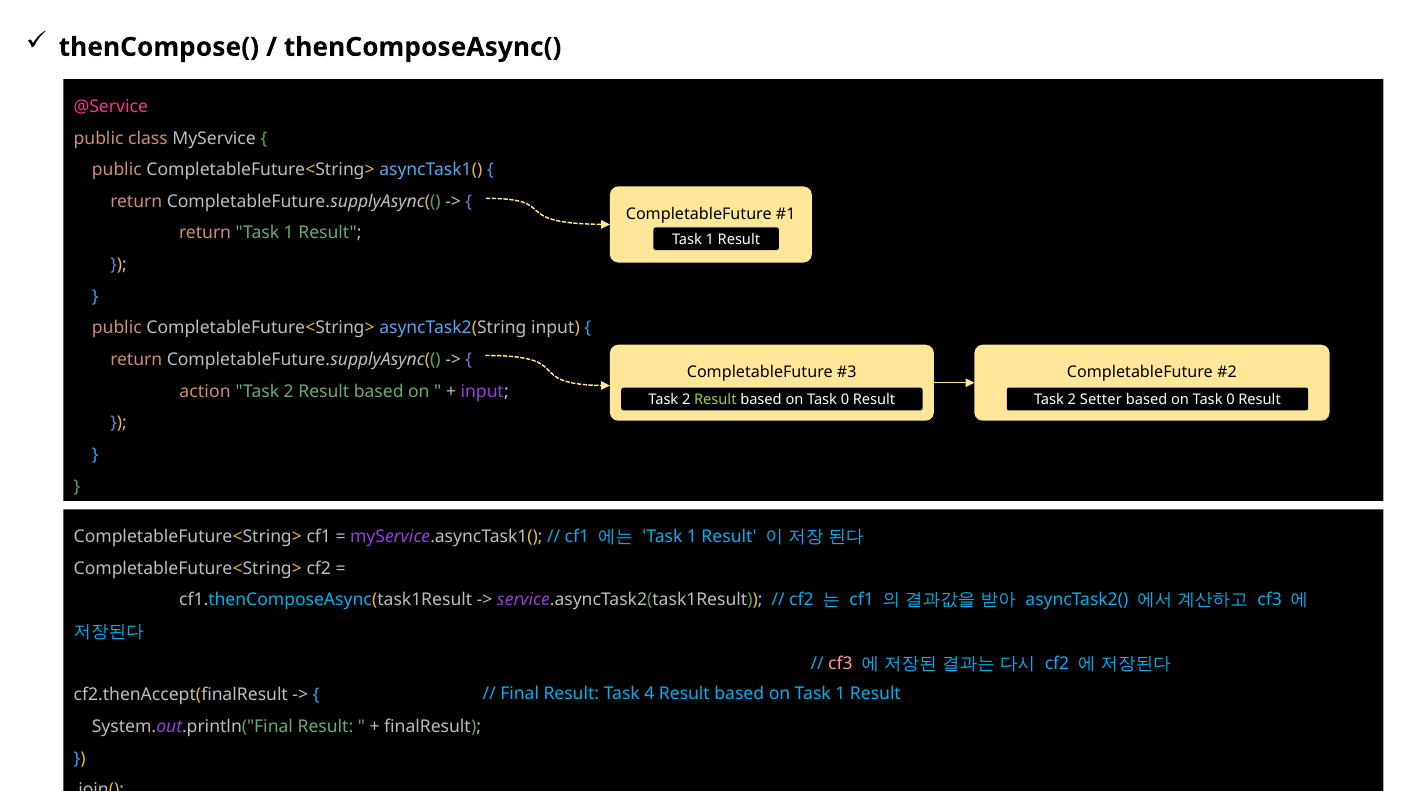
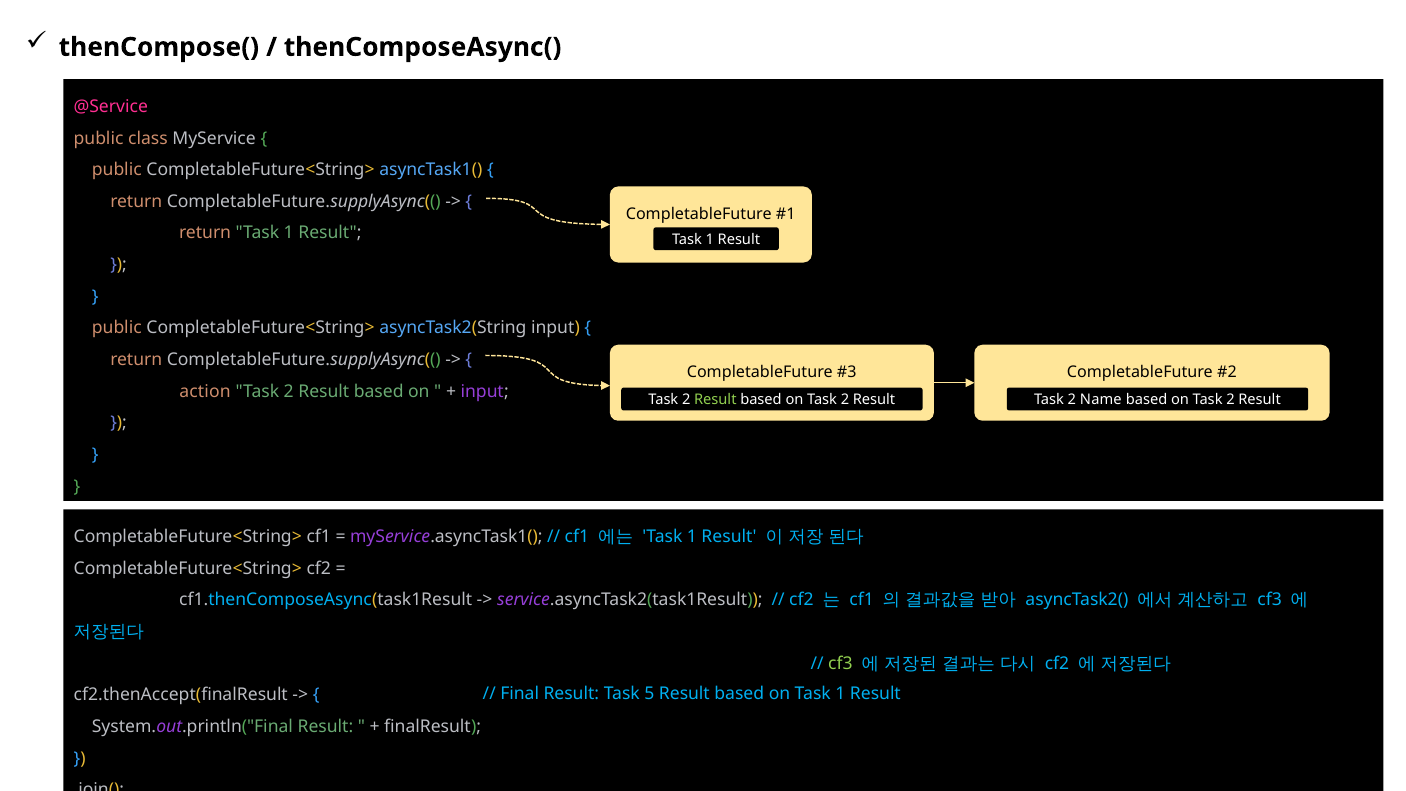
0 at (845, 400): 0 -> 2
Setter: Setter -> Name
0 at (1231, 400): 0 -> 2
cf3 at (840, 663) colour: pink -> light green
4: 4 -> 5
